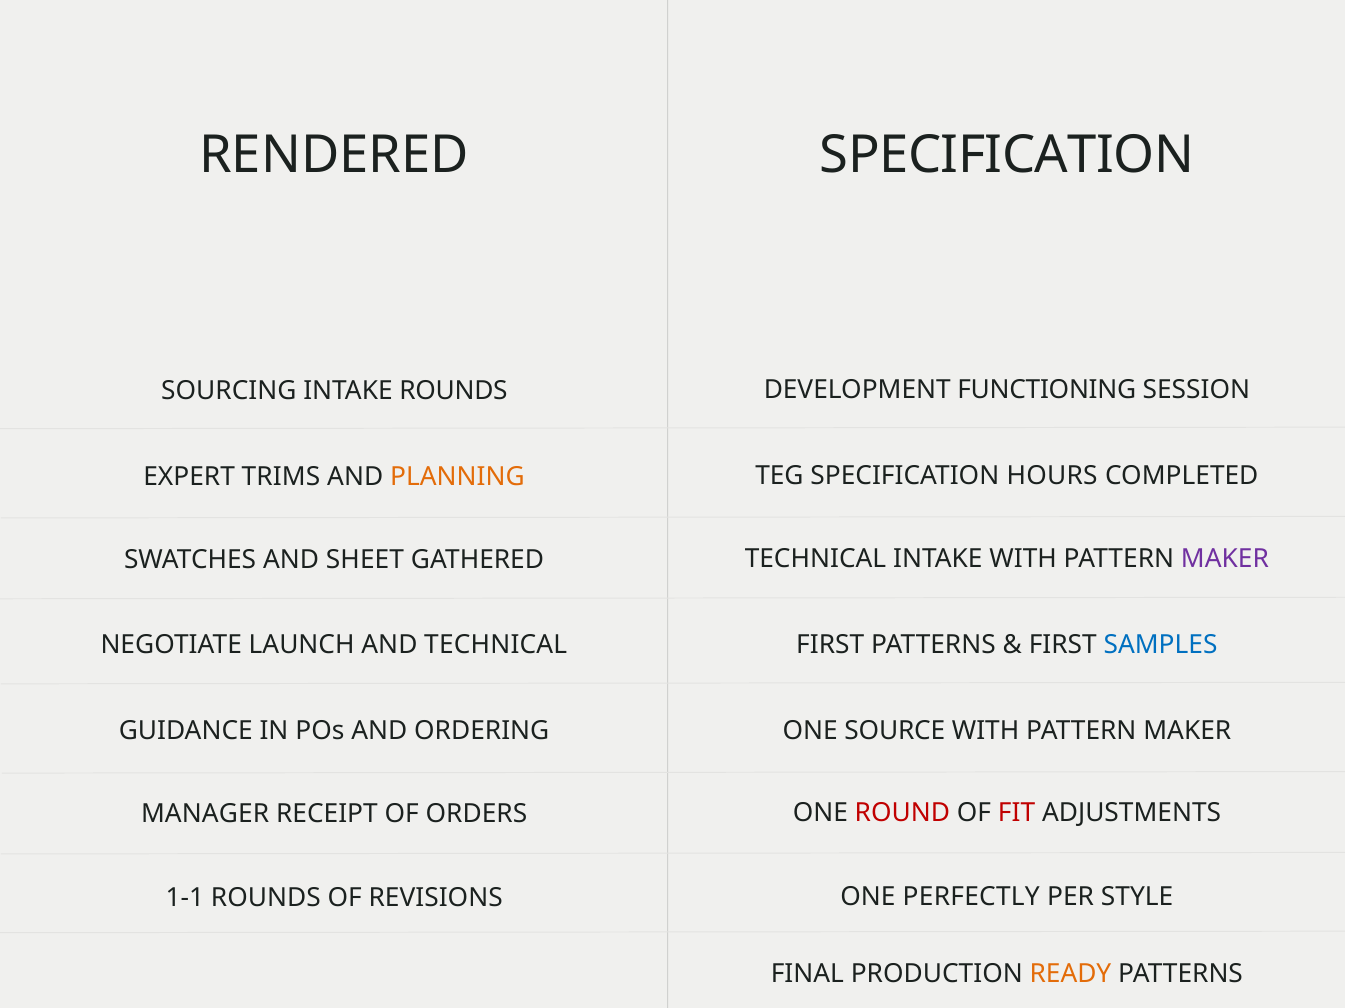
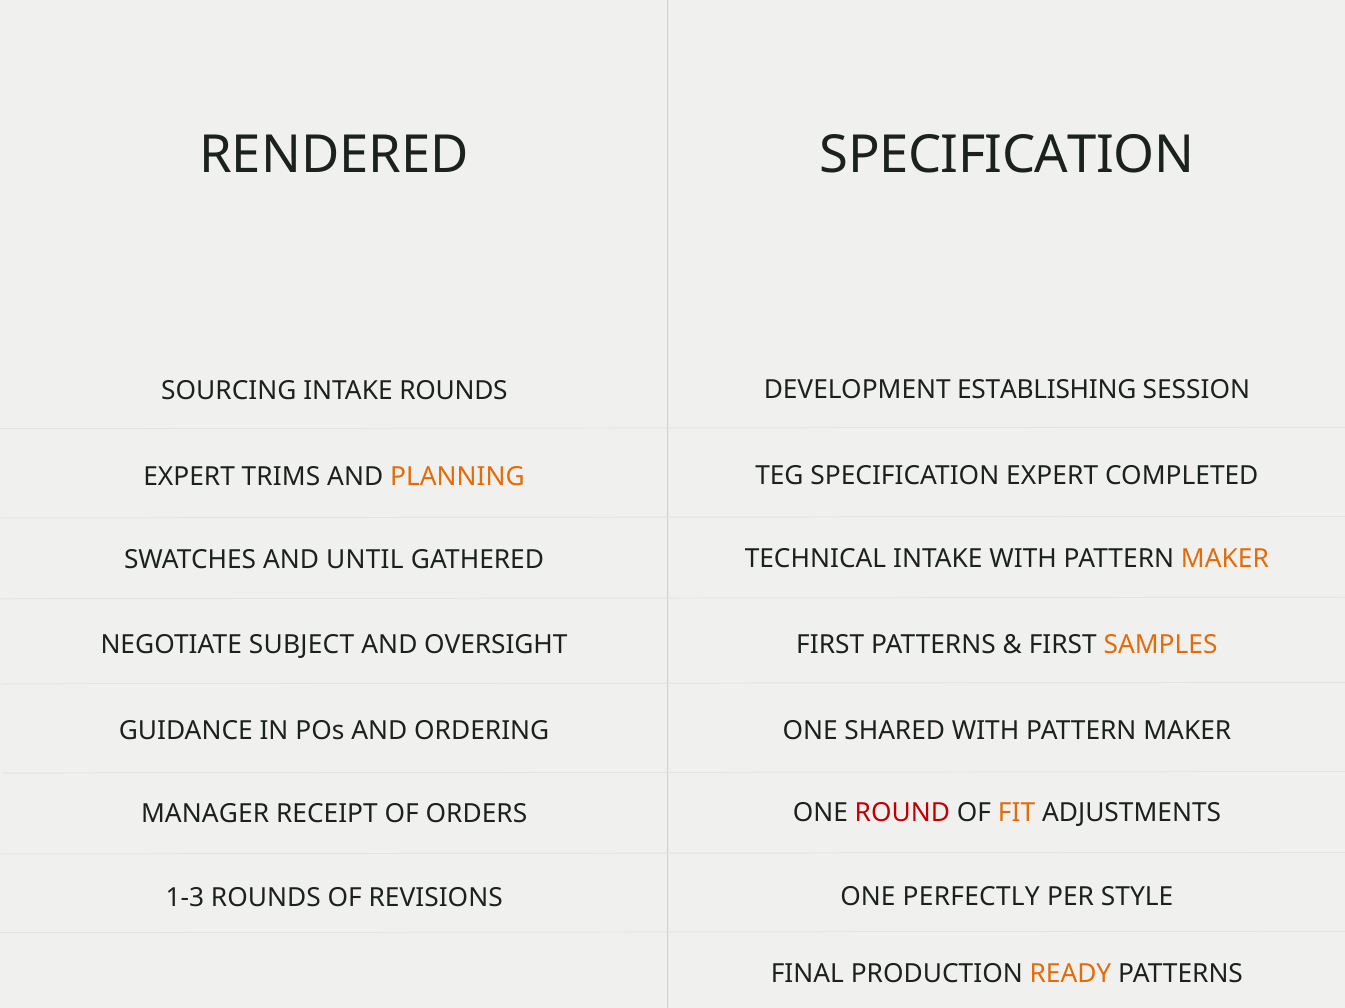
FUNCTIONING: FUNCTIONING -> ESTABLISHING
SPECIFICATION HOURS: HOURS -> EXPERT
MAKER at (1225, 559) colour: purple -> orange
SHEET: SHEET -> UNTIL
SAMPLES colour: blue -> orange
NEGOTIATE LAUNCH: LAUNCH -> SUBJECT
AND TECHNICAL: TECHNICAL -> OVERSIGHT
SOURCE: SOURCE -> SHARED
FIT colour: red -> orange
1-1: 1-1 -> 1-3
